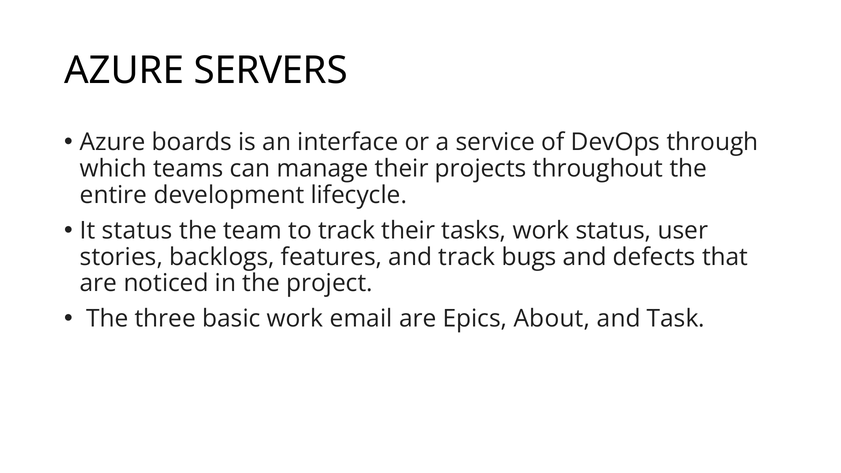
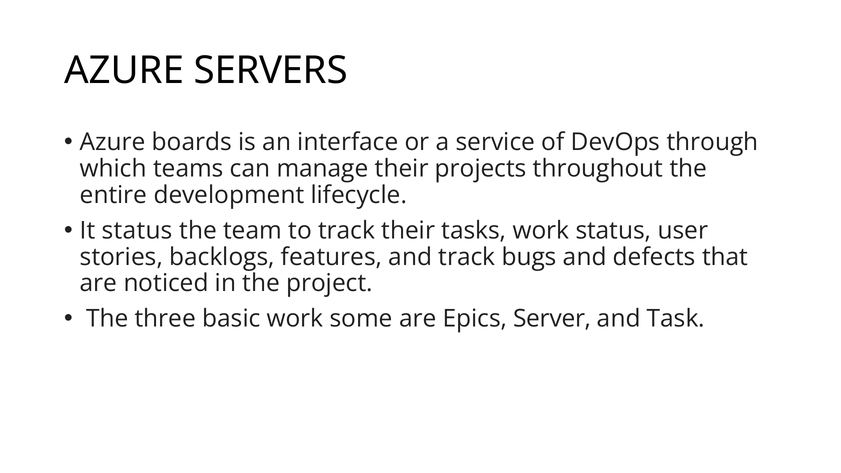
email: email -> some
About: About -> Server
